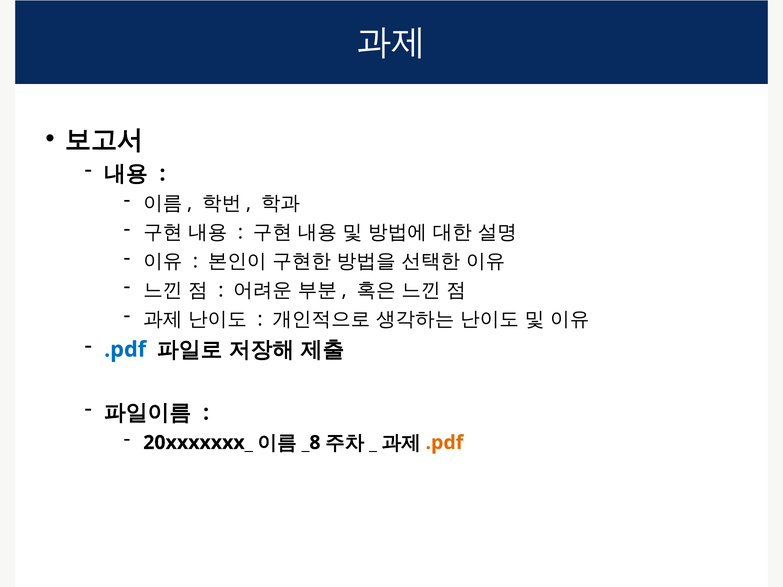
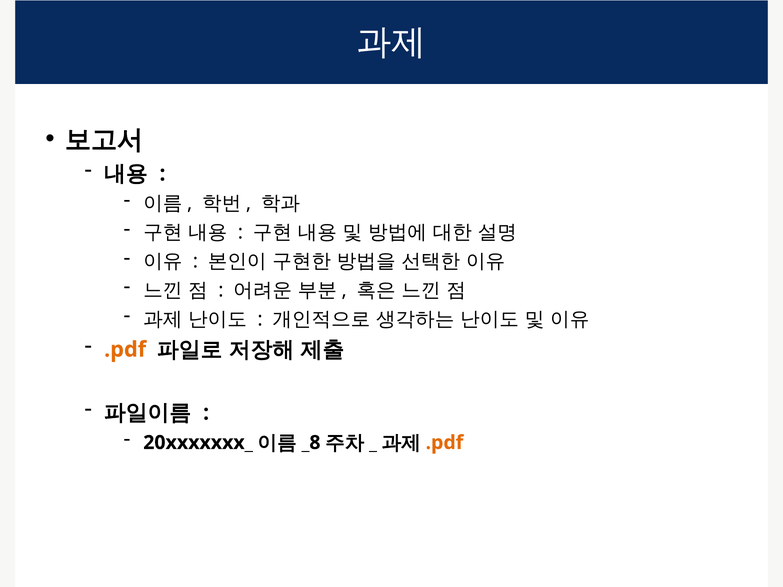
.pdf at (125, 350) colour: blue -> orange
